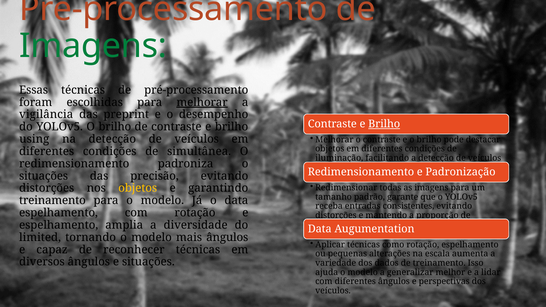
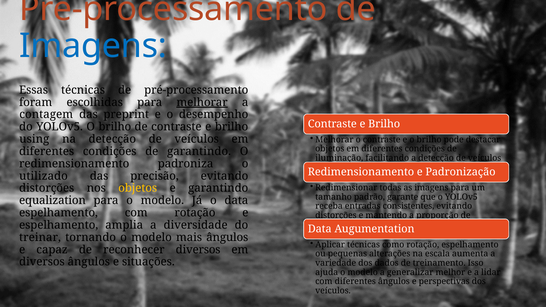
Imagens at (93, 46) colour: green -> blue
vigilância: vigilância -> contagem
Brilho at (384, 124) underline: present -> none
de simultânea: simultânea -> garantindo
situações at (44, 176): situações -> utilizado
treinamento at (52, 201): treinamento -> equalization
limited: limited -> treinar
reconhecer técnicas: técnicas -> diversos
